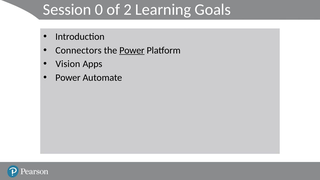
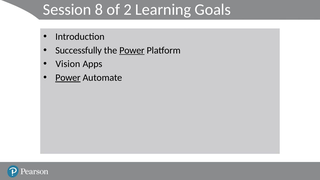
0: 0 -> 8
Connectors: Connectors -> Successfully
Power at (68, 78) underline: none -> present
